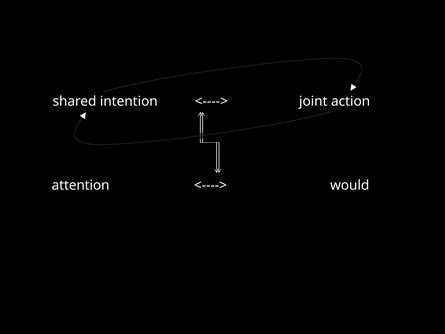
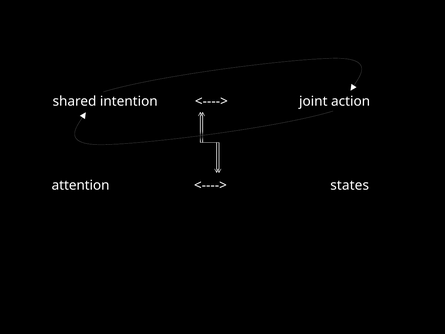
would: would -> states
